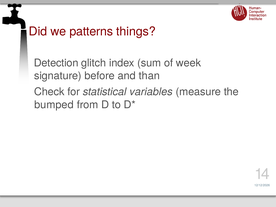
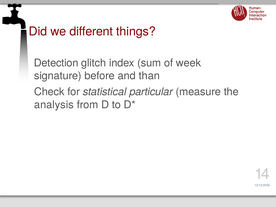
patterns: patterns -> different
variables: variables -> particular
bumped: bumped -> analysis
